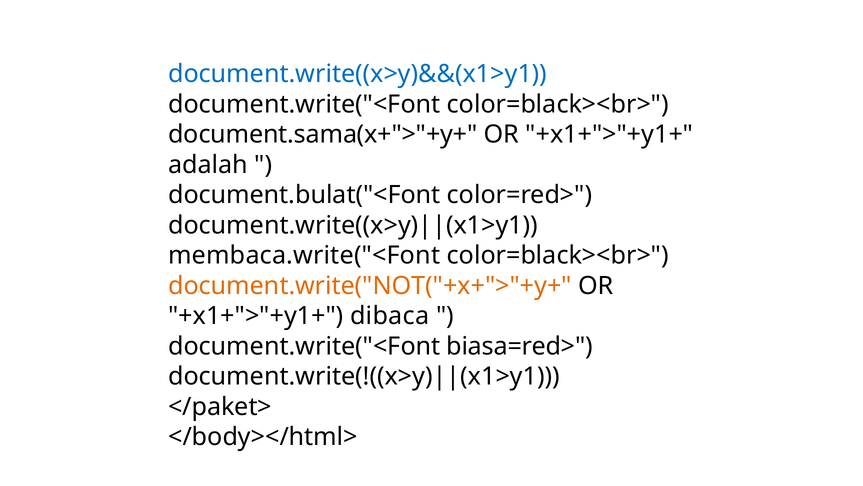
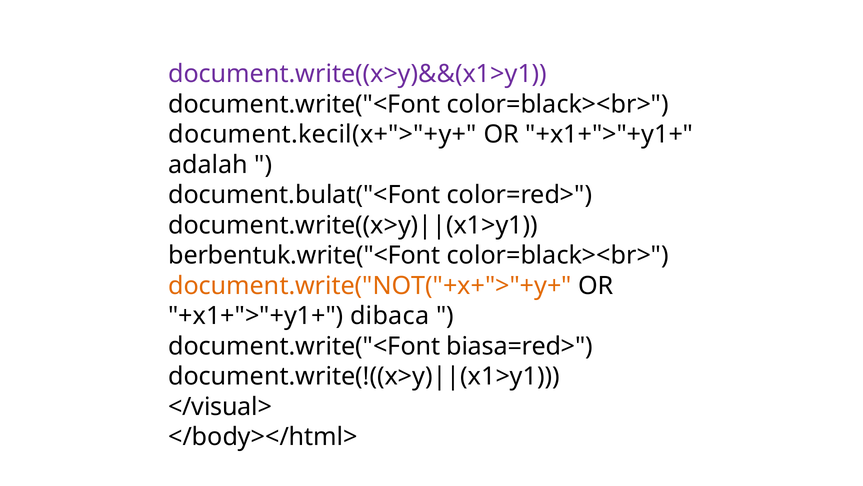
document.write((x>y)&&(x1>y1 colour: blue -> purple
document.sama(x+">"+y+: document.sama(x+">"+y+ -> document.kecil(x+">"+y+
membaca.write("<Font: membaca.write("<Font -> berbentuk.write("<Font
</paket>: </paket> -> </visual>
